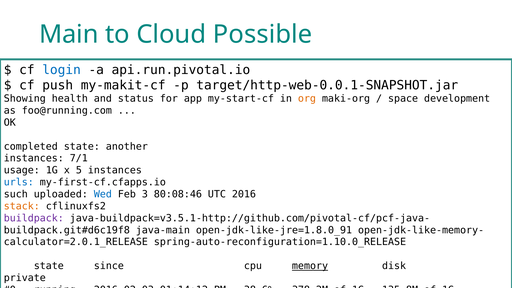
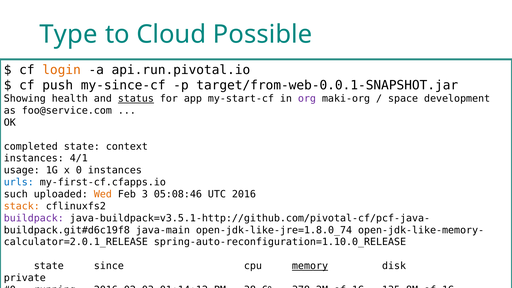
Main: Main -> Type
login colour: blue -> orange
my-makit-cf: my-makit-cf -> my-since-cf
target/http-web-0.0.1-SNAPSHOT.jar: target/http-web-0.0.1-SNAPSHOT.jar -> target/from-web-0.0.1-SNAPSHOT.jar
status underline: none -> present
org colour: orange -> purple
foo@running.com: foo@running.com -> foo@service.com
another: another -> context
7/1: 7/1 -> 4/1
5: 5 -> 0
Wed colour: blue -> orange
80:08:46: 80:08:46 -> 05:08:46
open-jdk-like-jre=1.8.0_91: open-jdk-like-jre=1.8.0_91 -> open-jdk-like-jre=1.8.0_74
